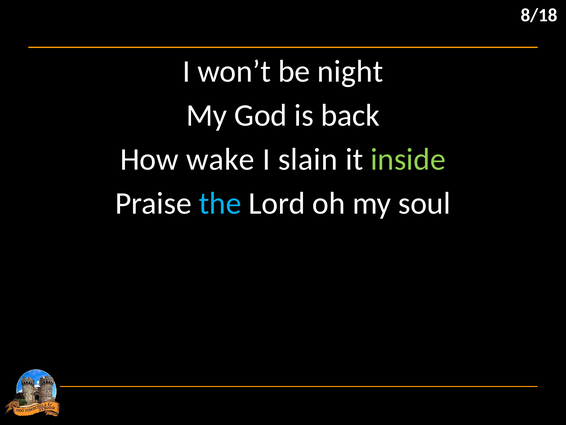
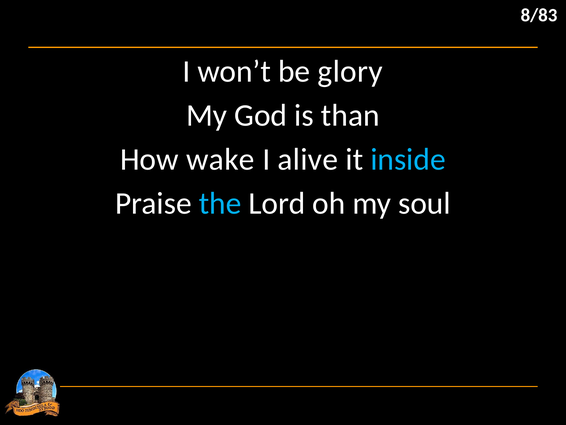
8/18: 8/18 -> 8/83
night: night -> glory
back: back -> than
slain: slain -> alive
inside colour: light green -> light blue
